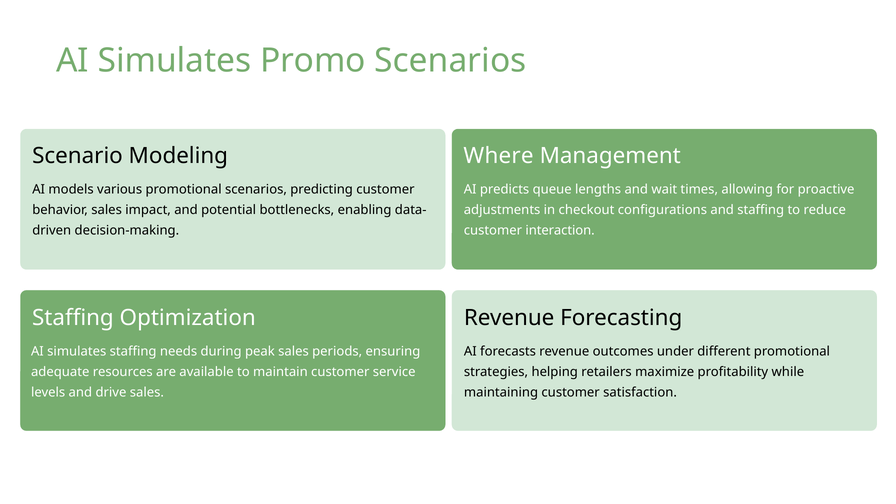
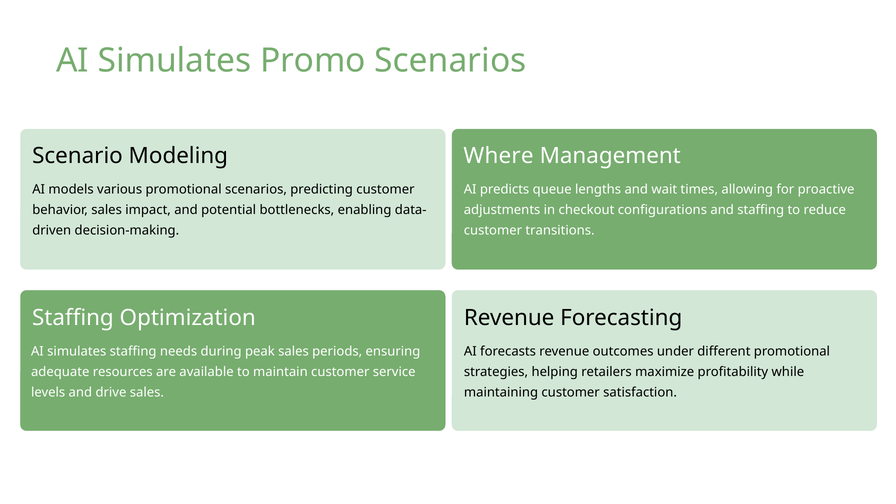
interaction: interaction -> transitions
